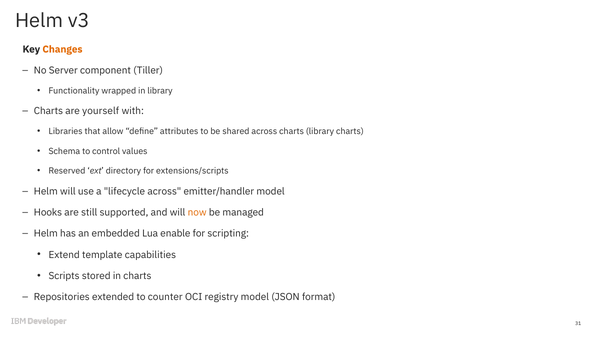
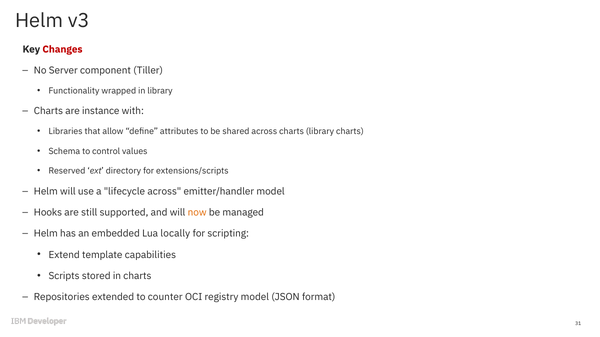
Changes colour: orange -> red
yourself: yourself -> instance
enable: enable -> locally
